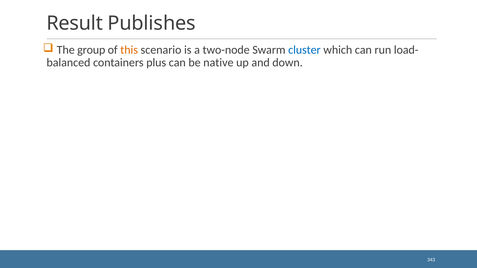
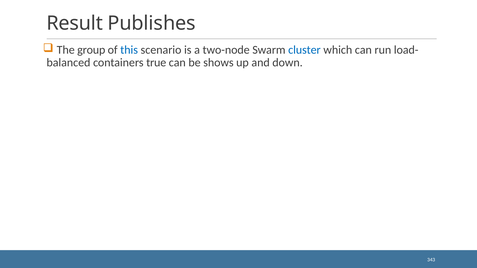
this colour: orange -> blue
plus: plus -> true
native: native -> shows
